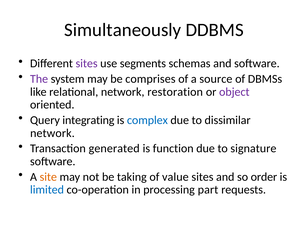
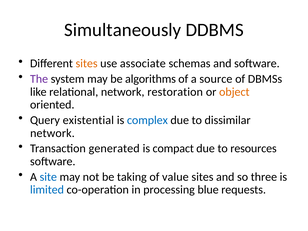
sites at (87, 63) colour: purple -> orange
segments: segments -> associate
comprises: comprises -> algorithms
object colour: purple -> orange
integrating: integrating -> existential
function: function -> compact
signature: signature -> resources
site colour: orange -> blue
order: order -> three
part: part -> blue
